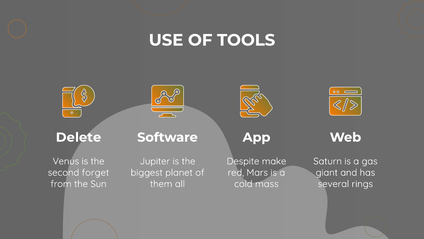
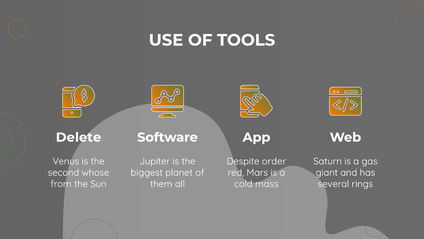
make: make -> order
forget: forget -> whose
